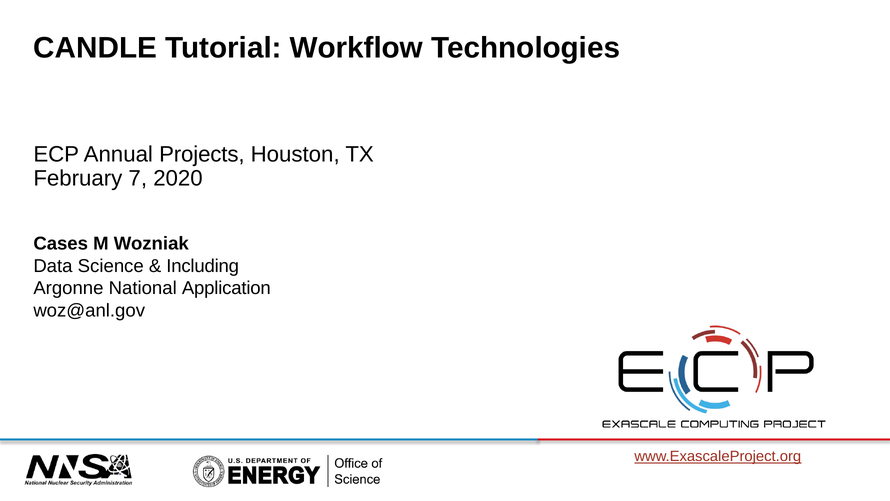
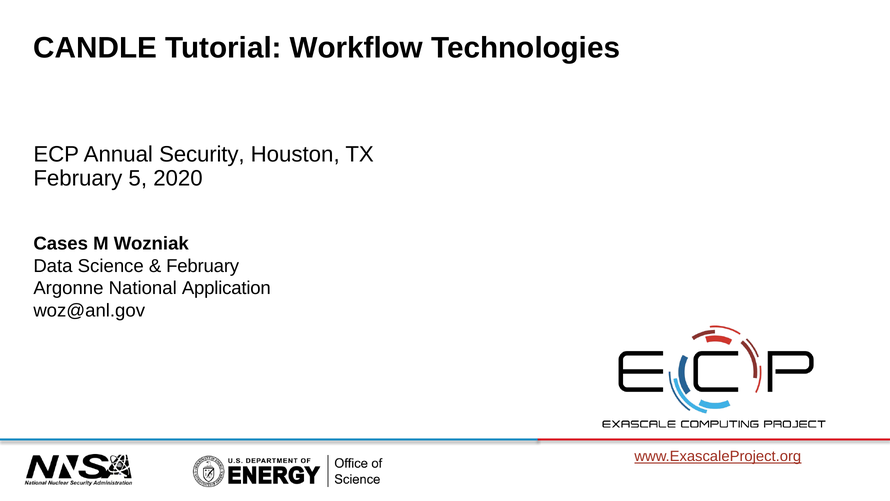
Projects: Projects -> Security
7: 7 -> 5
Including at (203, 266): Including -> February
